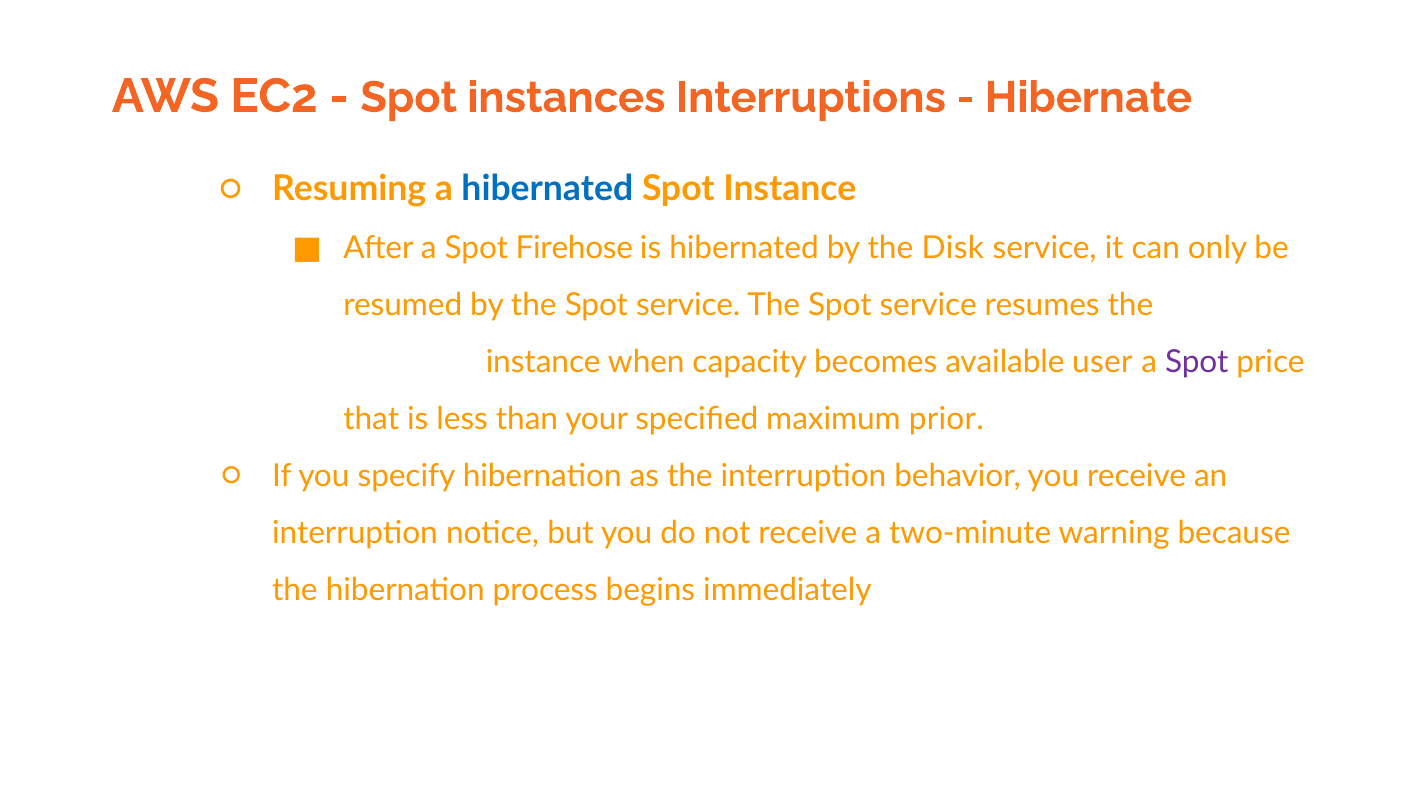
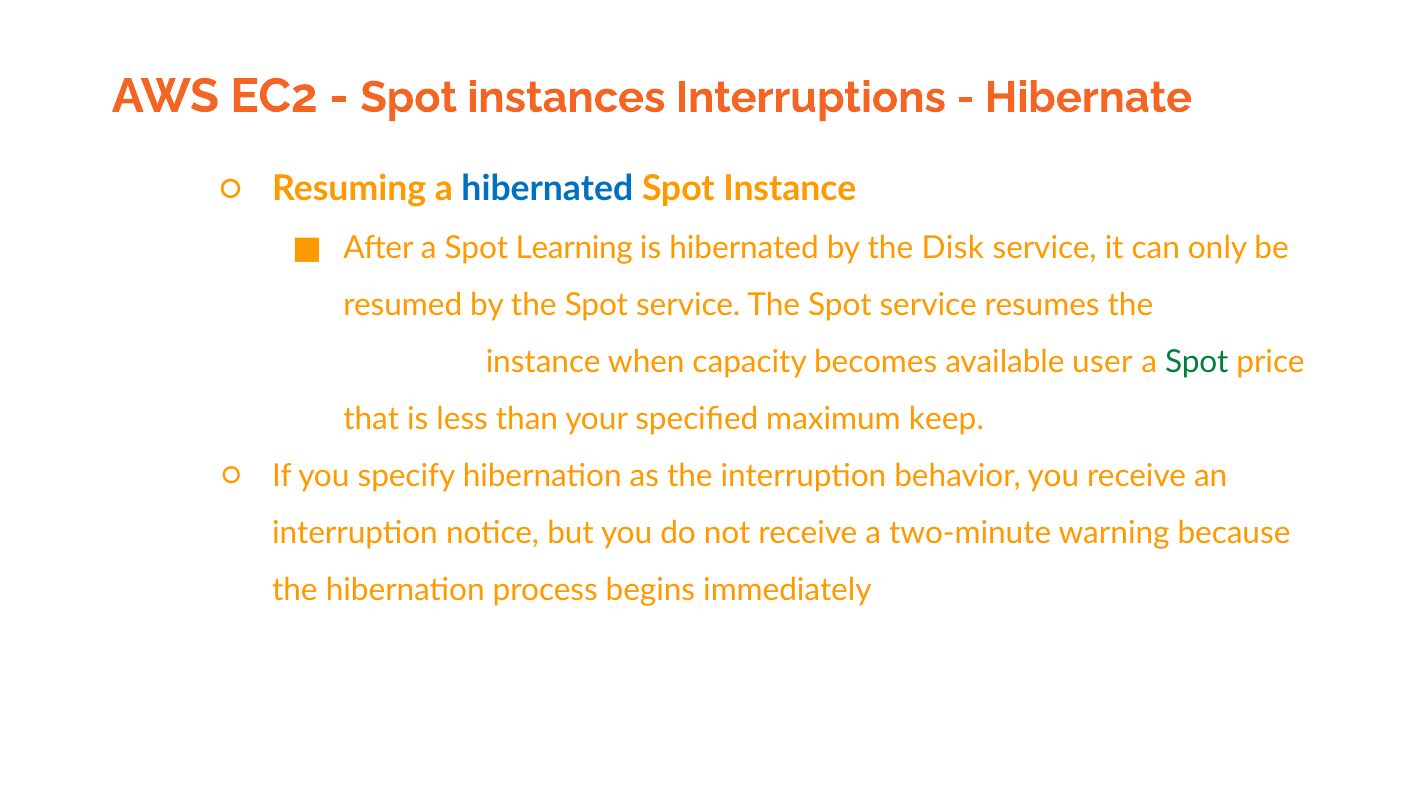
Firehose: Firehose -> Learning
Spot at (1197, 362) colour: purple -> green
prior: prior -> keep
